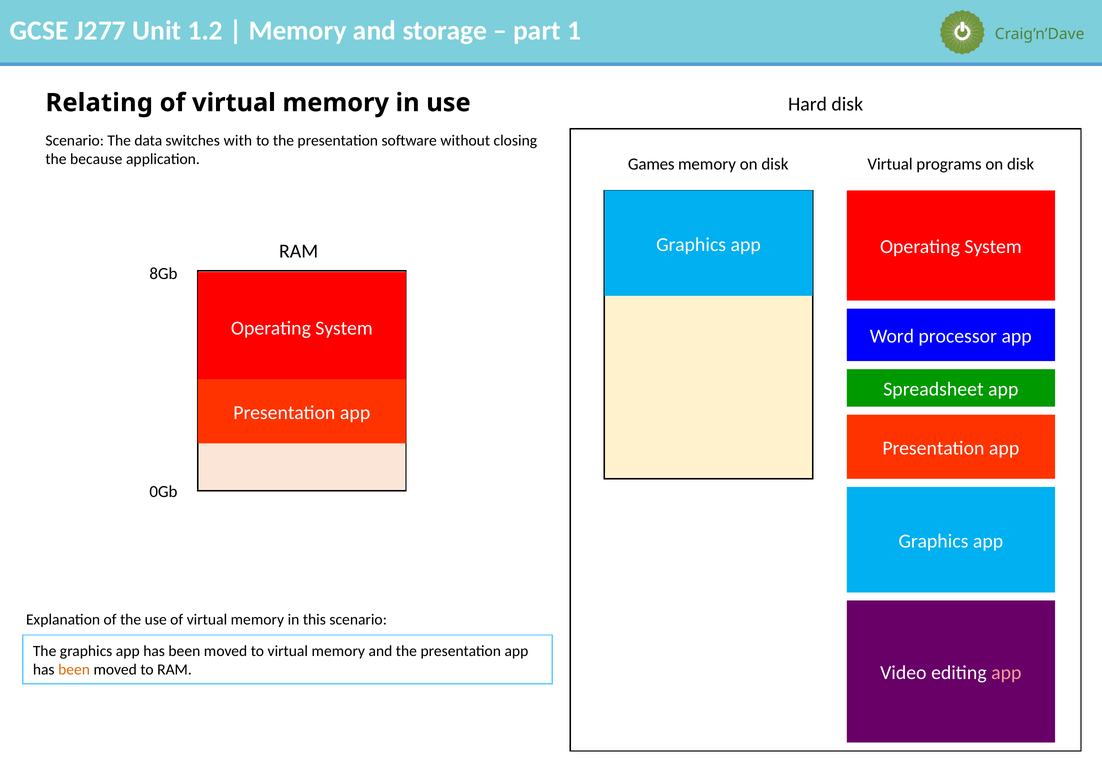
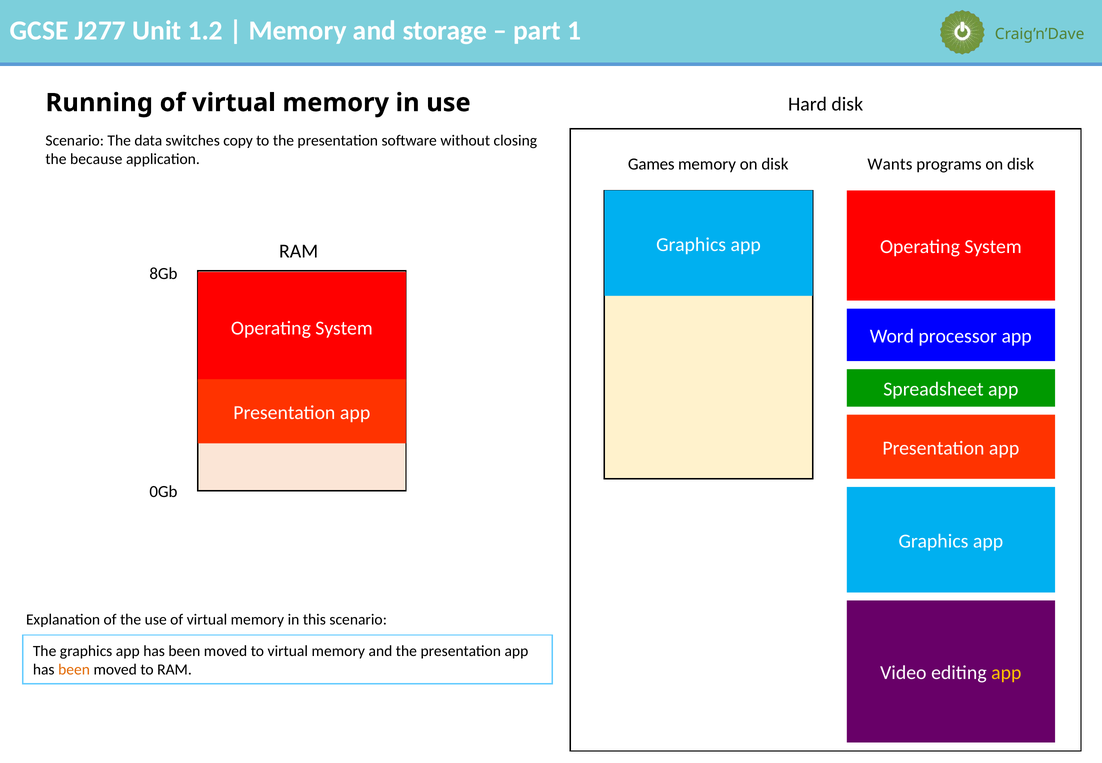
Relating: Relating -> Running
with: with -> copy
Virtual at (890, 164): Virtual -> Wants
app at (1006, 673) colour: pink -> yellow
